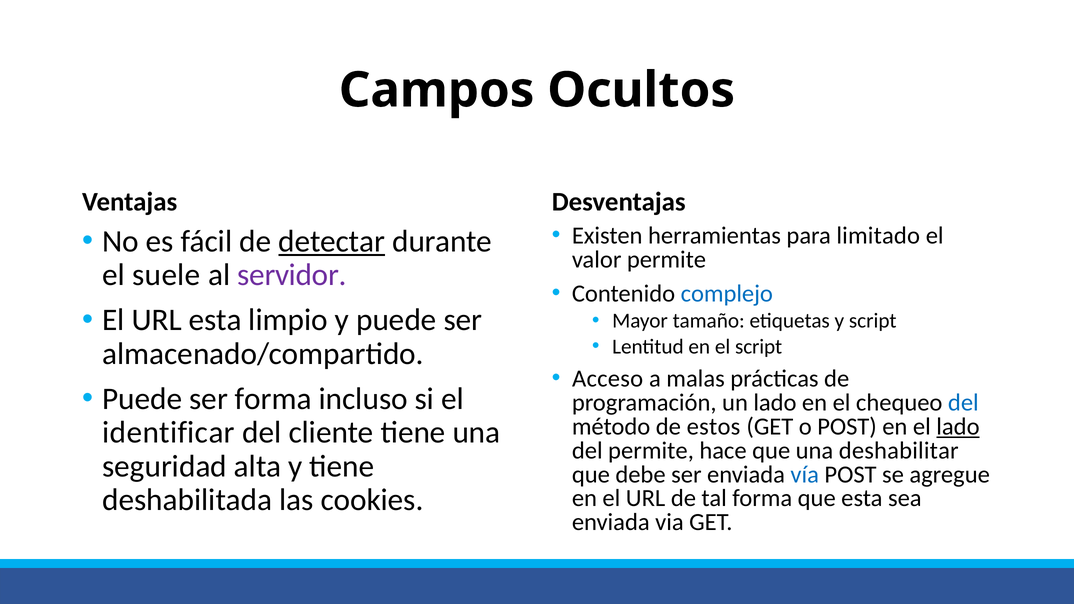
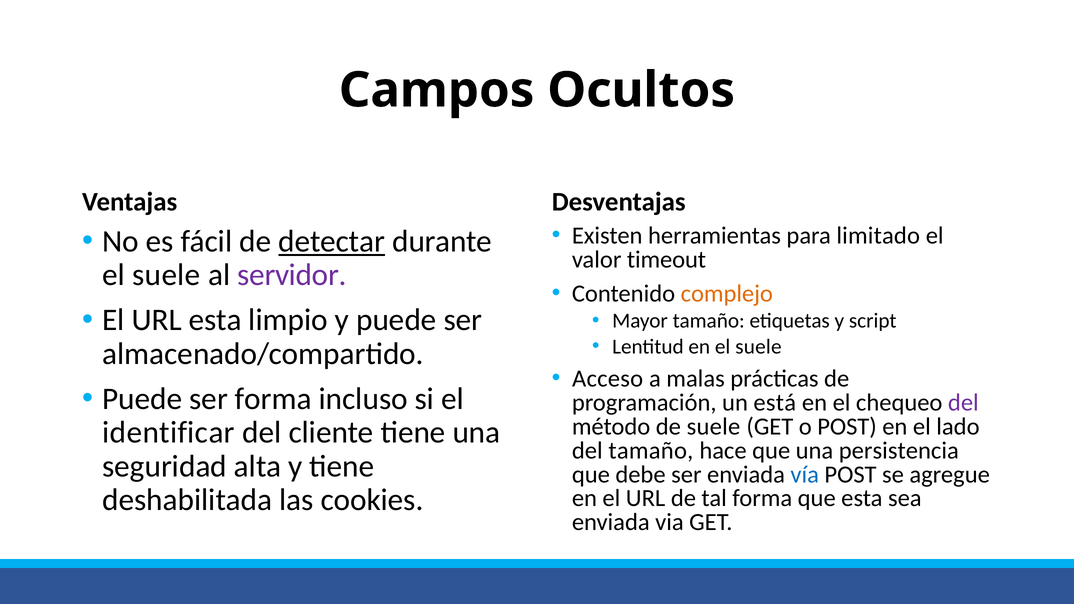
valor permite: permite -> timeout
complejo colour: blue -> orange
en el script: script -> suele
un lado: lado -> está
del at (963, 403) colour: blue -> purple
de estos: estos -> suele
lado at (958, 427) underline: present -> none
del permite: permite -> tamaño
deshabilitar: deshabilitar -> persistencia
